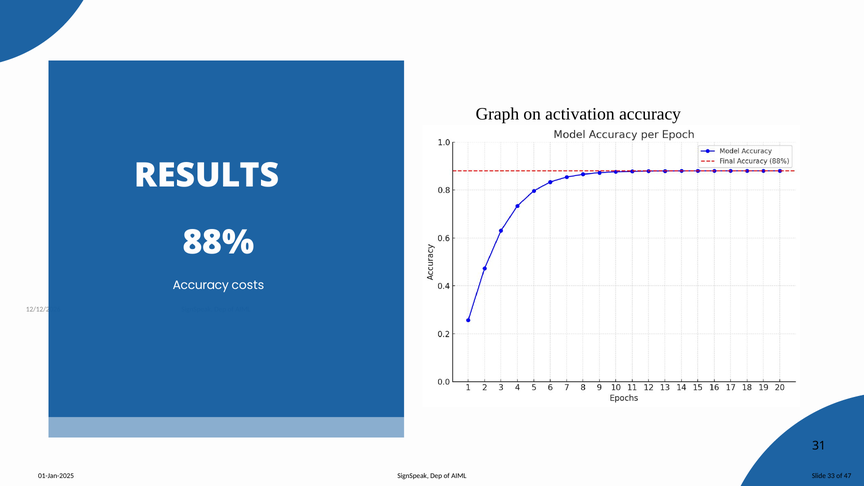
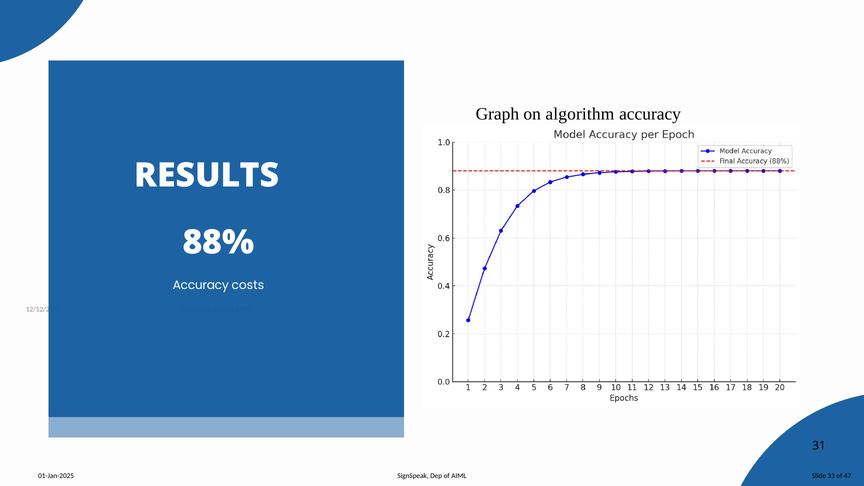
activation: activation -> algorithm
